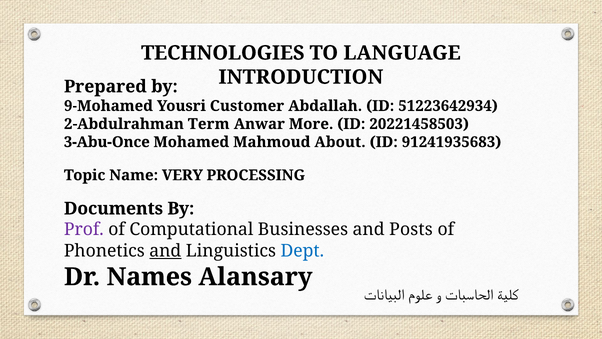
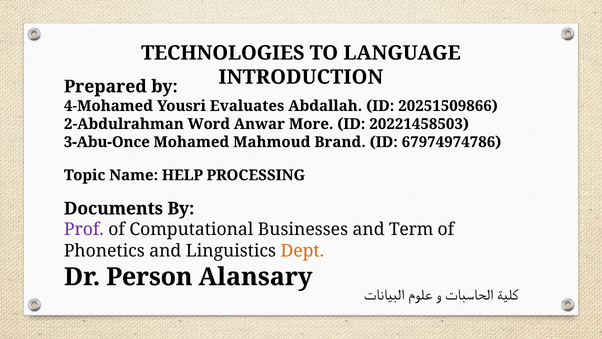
9-Mohamed: 9-Mohamed -> 4-Mohamed
Customer: Customer -> Evaluates
51223642934: 51223642934 -> 20251509866
Term: Term -> Word
About: About -> Brand
91241935683: 91241935683 -> 67974974786
VERY: VERY -> HELP
Posts: Posts -> Term
and at (165, 251) underline: present -> none
Dept colour: blue -> orange
Names: Names -> Person
